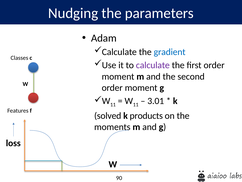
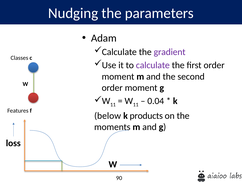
gradient colour: blue -> purple
3.01: 3.01 -> 0.04
solved: solved -> below
